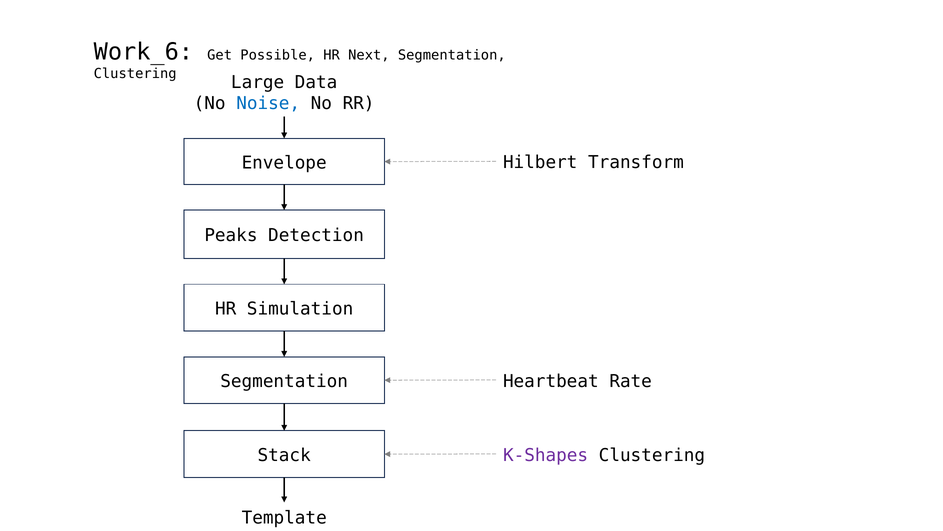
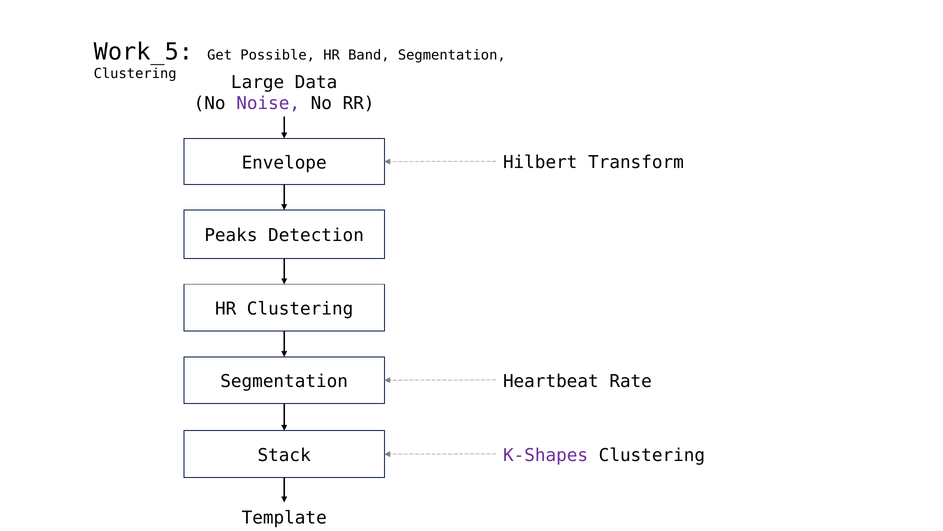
Work_6: Work_6 -> Work_5
Next: Next -> Band
Noise colour: blue -> purple
HR Simulation: Simulation -> Clustering
